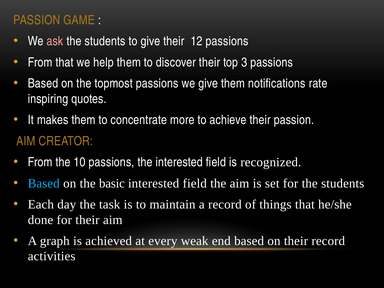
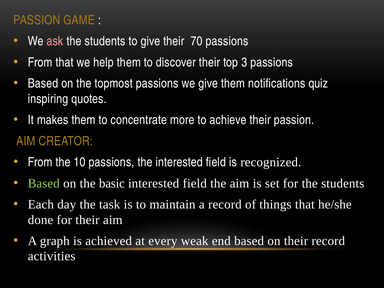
12: 12 -> 70
rate: rate -> quiz
Based at (44, 183) colour: light blue -> light green
